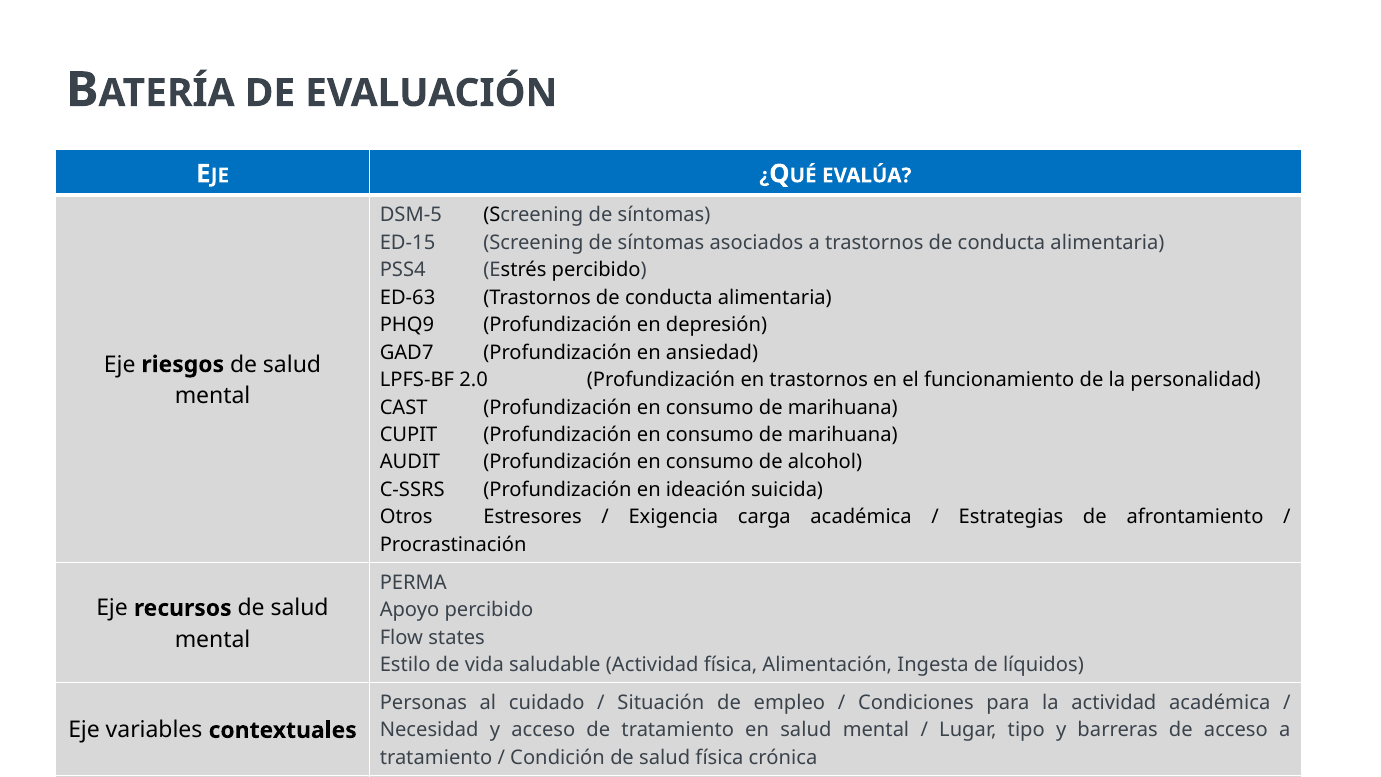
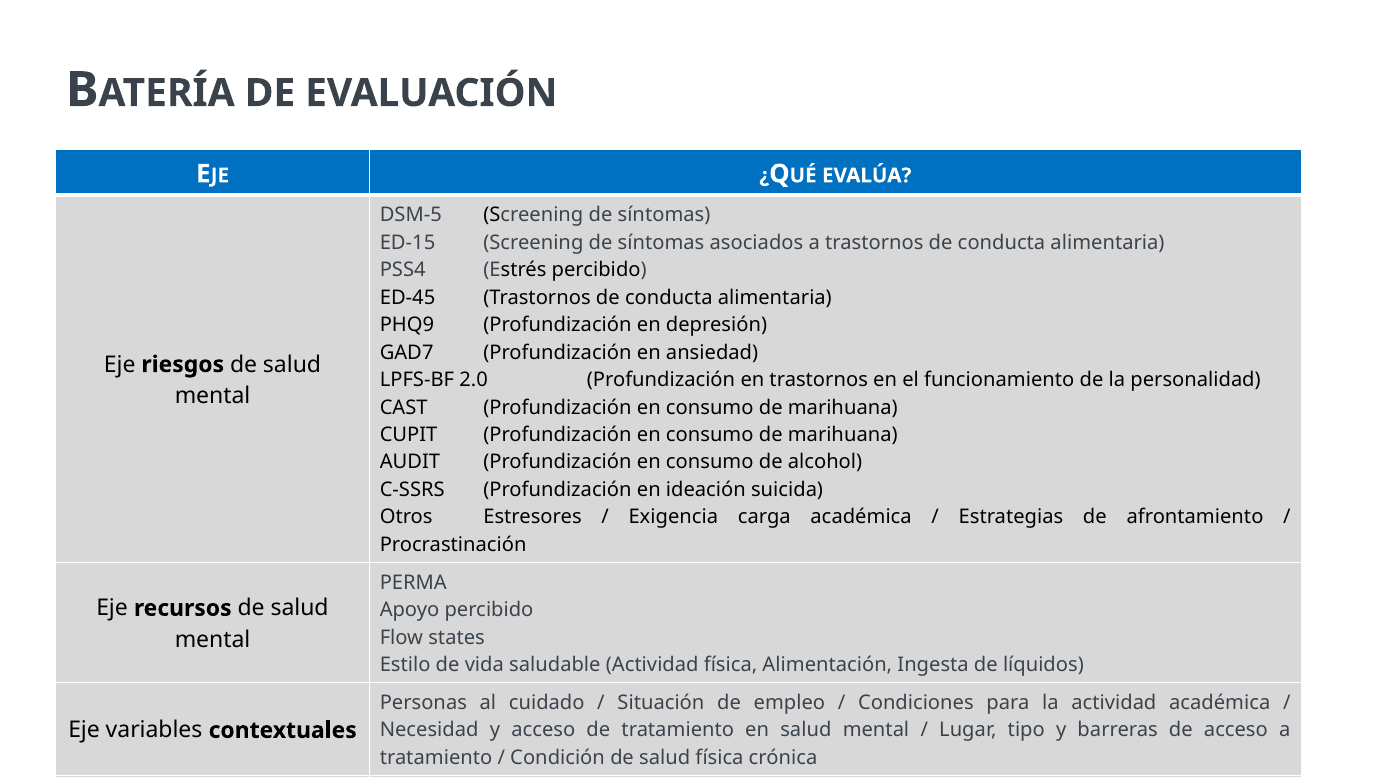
ED-63: ED-63 -> ED-45
